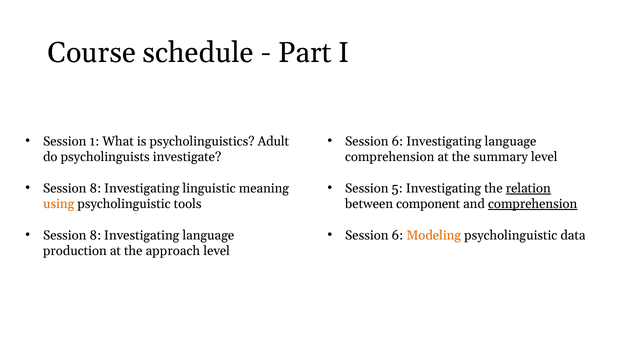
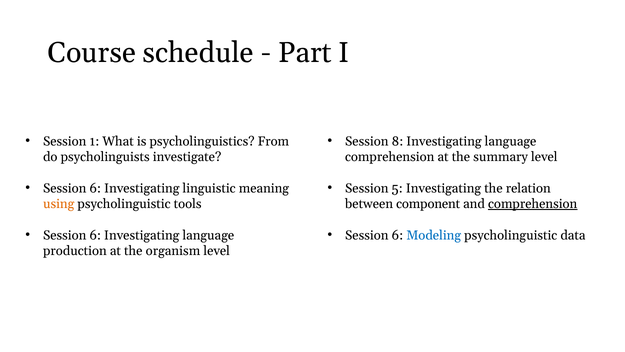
Adult: Adult -> From
6 at (397, 141): 6 -> 8
8 at (95, 188): 8 -> 6
relation underline: present -> none
8 at (95, 235): 8 -> 6
Modeling colour: orange -> blue
approach: approach -> organism
